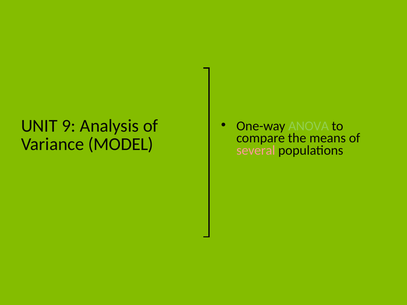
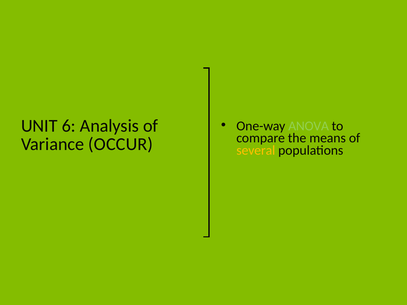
9: 9 -> 6
MODEL: MODEL -> OCCUR
several colour: pink -> yellow
